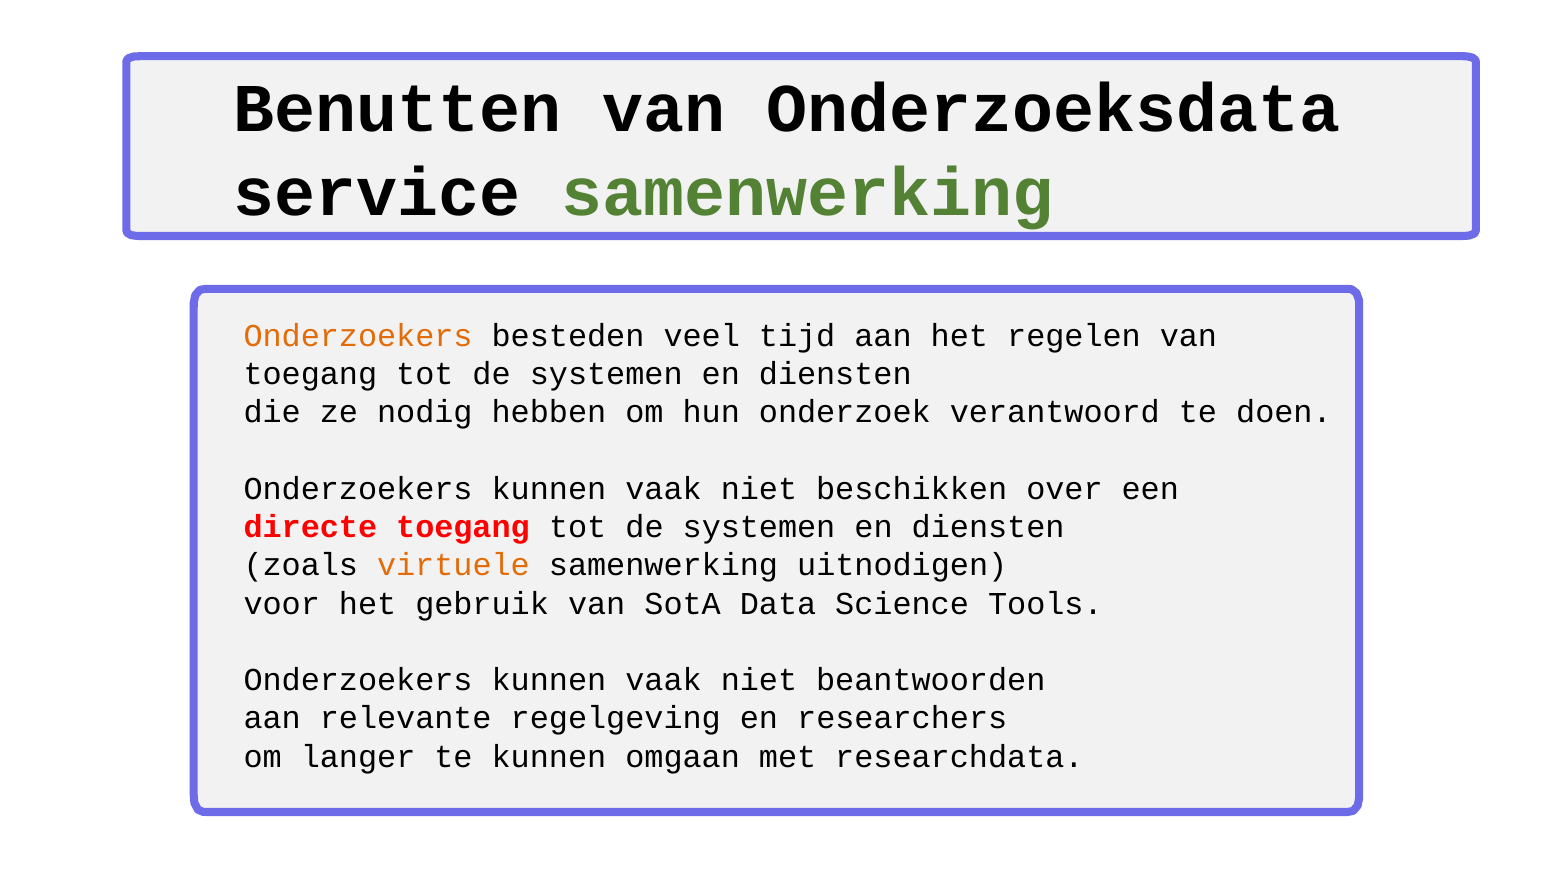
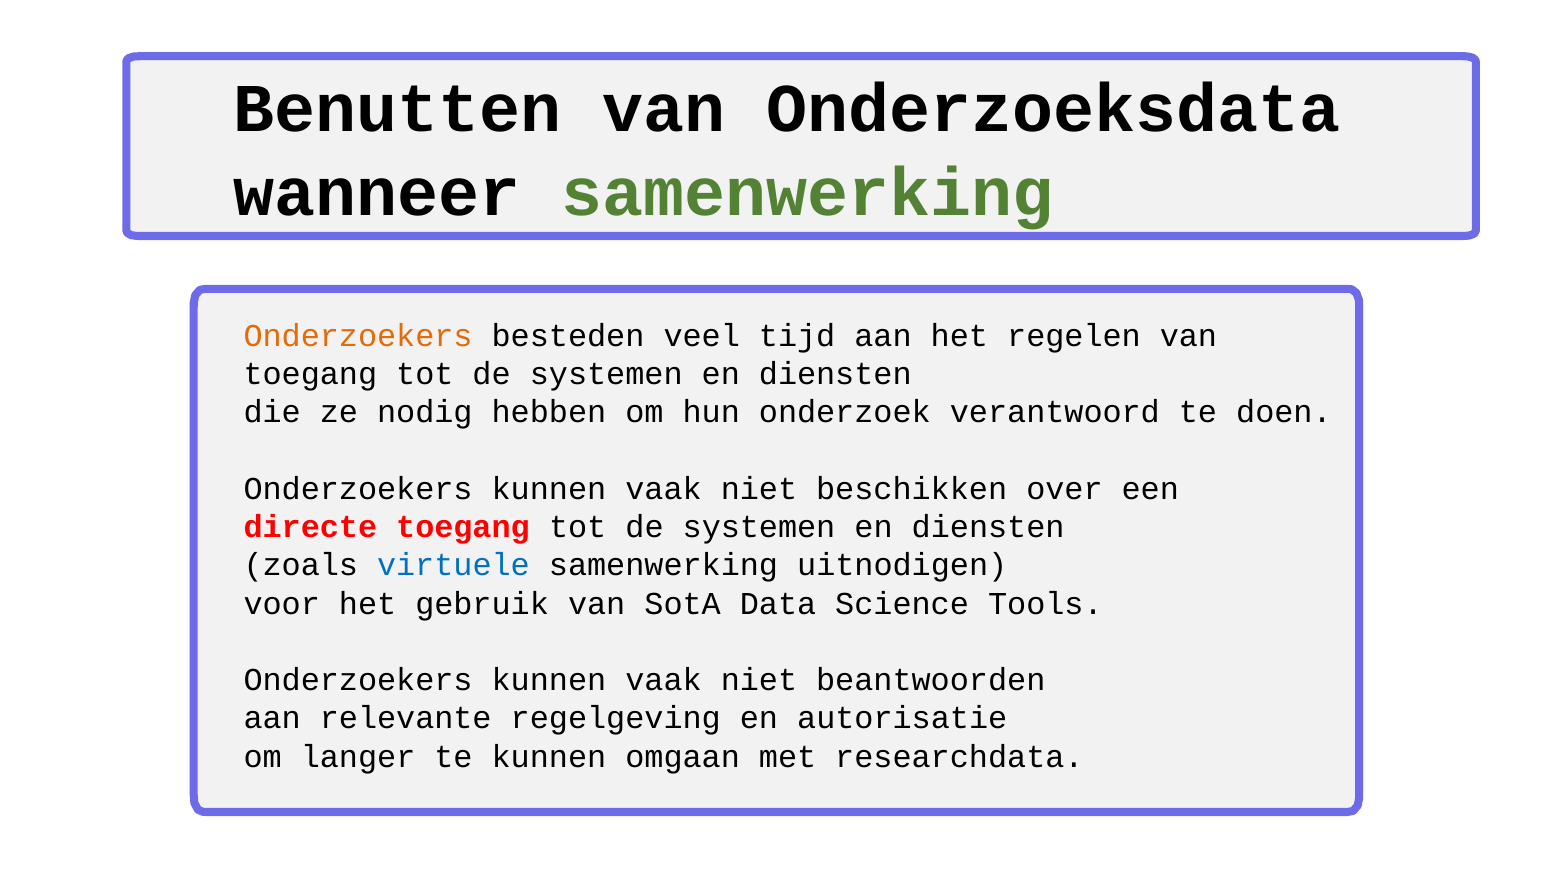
service: service -> wanneer
virtuele colour: orange -> blue
researchers: researchers -> autorisatie
